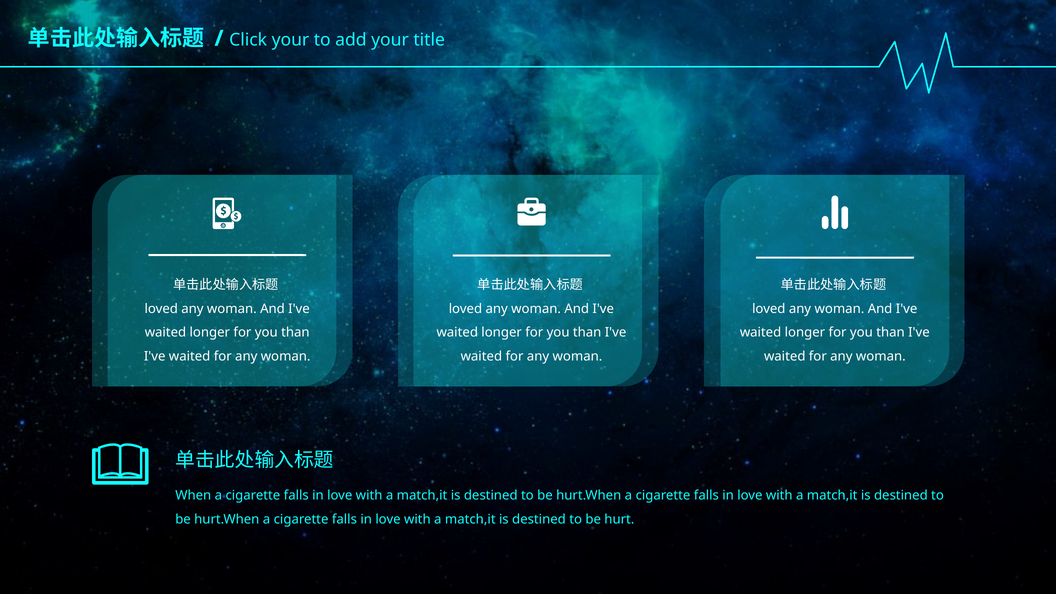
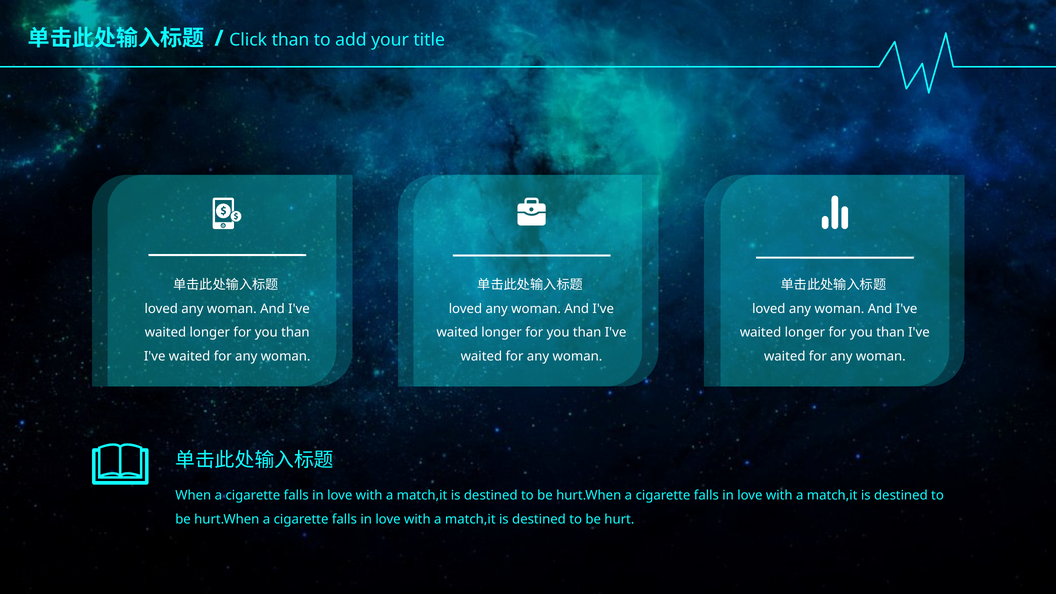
Click your: your -> than
